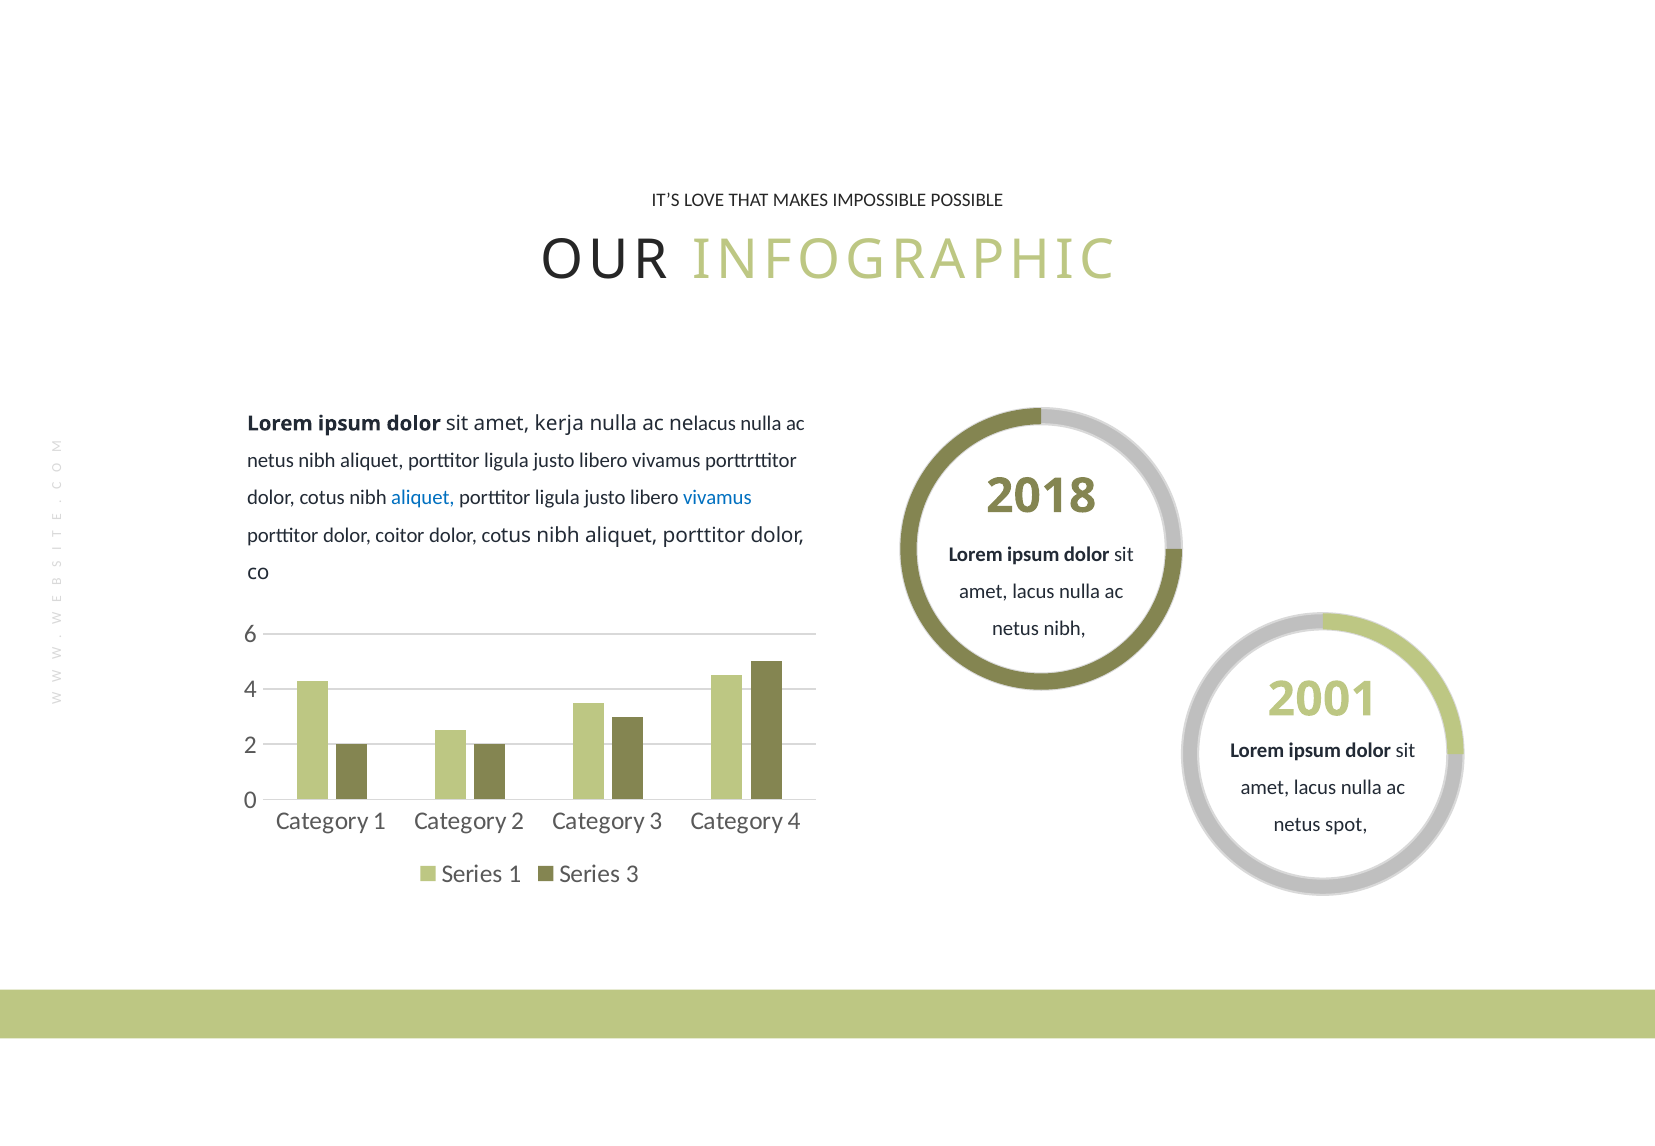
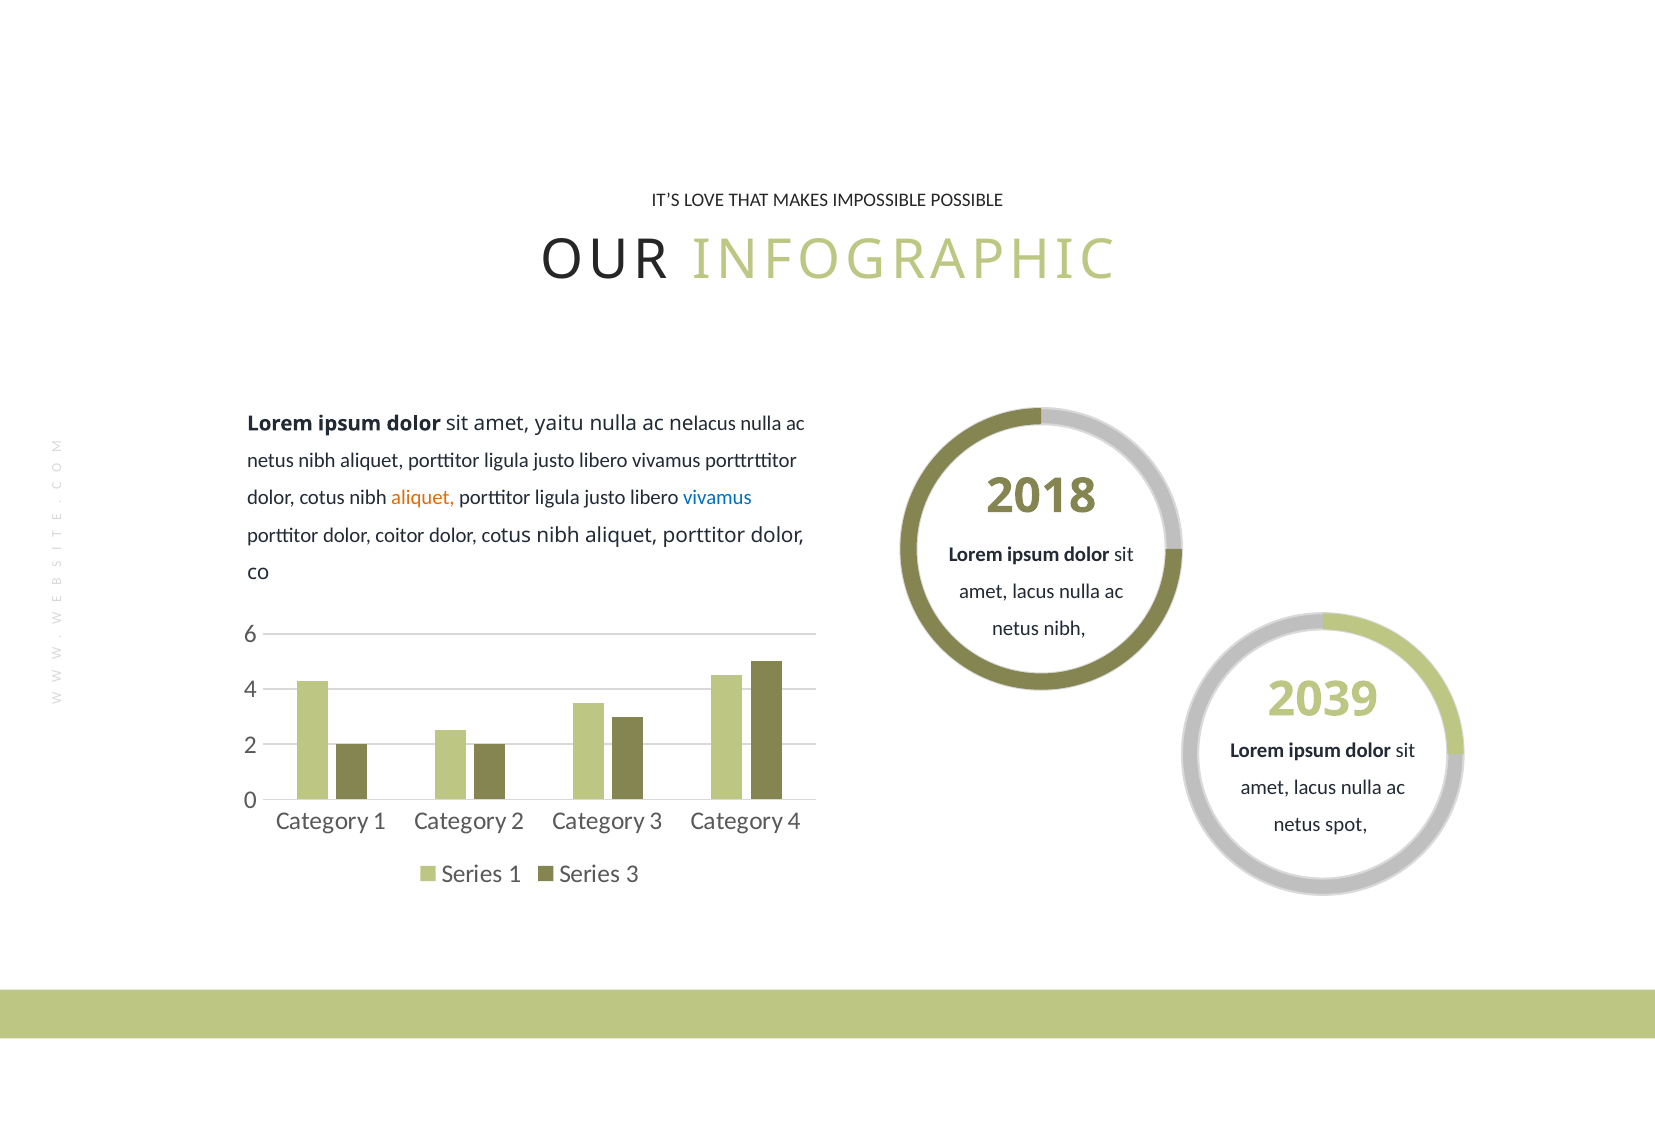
kerja: kerja -> yaitu
aliquet at (423, 498) colour: blue -> orange
2001: 2001 -> 2039
